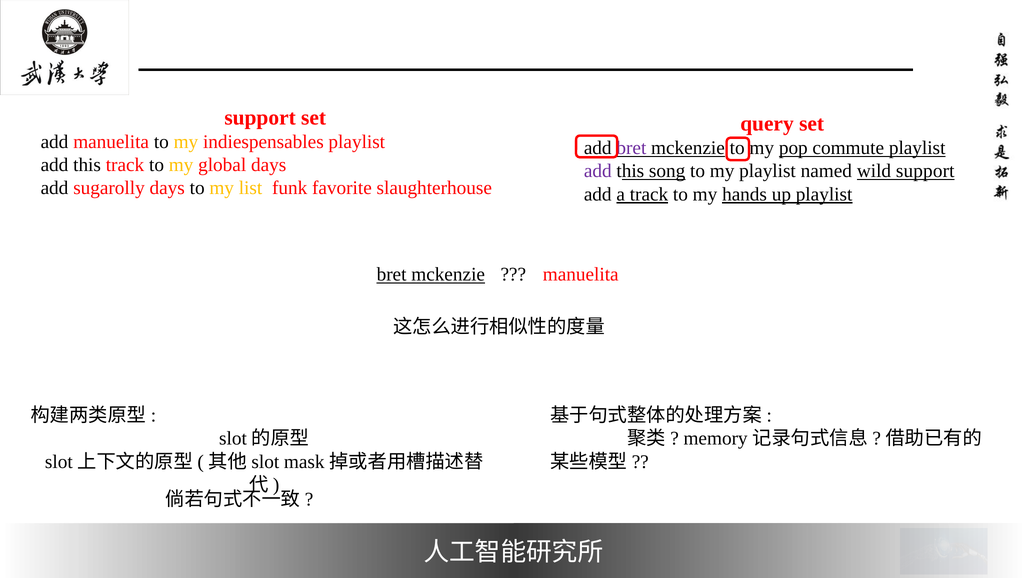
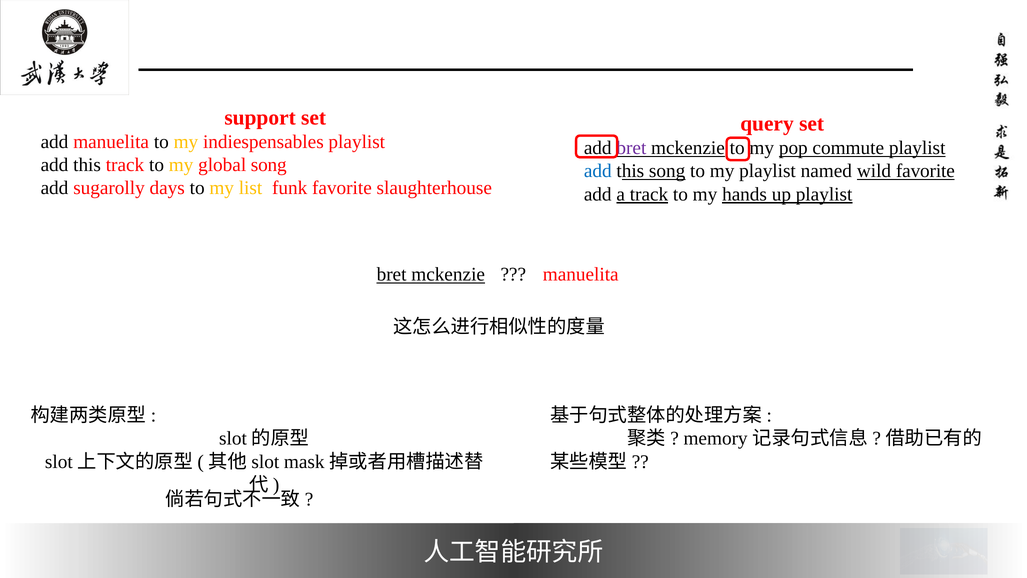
global days: days -> song
add at (598, 171) colour: purple -> blue
wild support: support -> favorite
